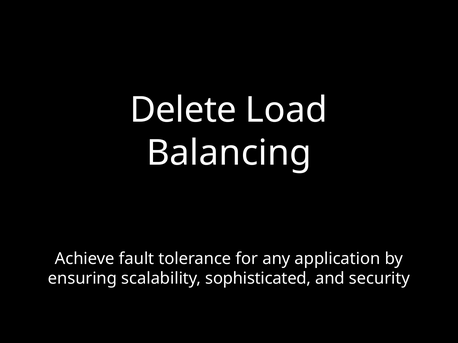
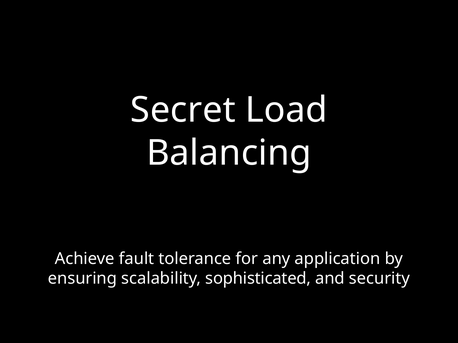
Delete: Delete -> Secret
